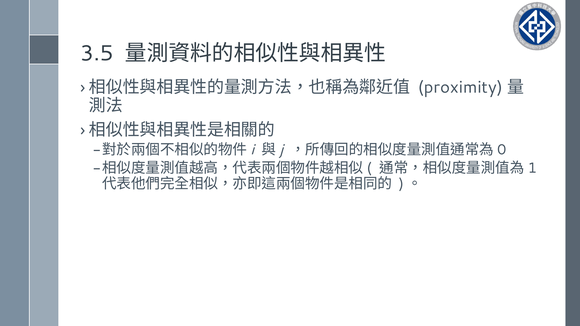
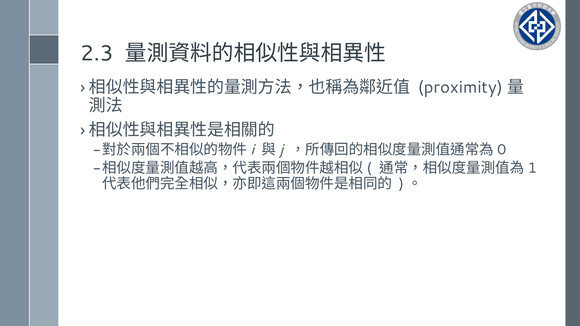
3.5: 3.5 -> 2.3
